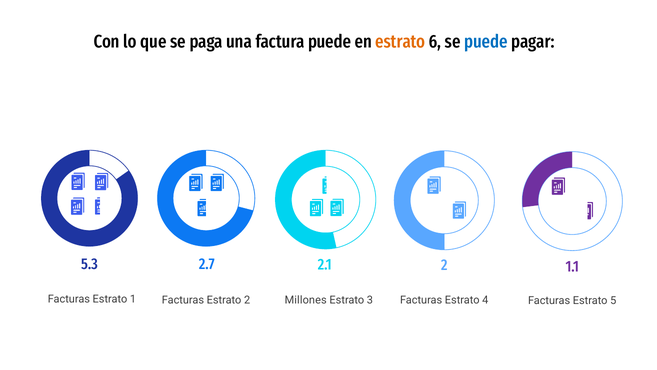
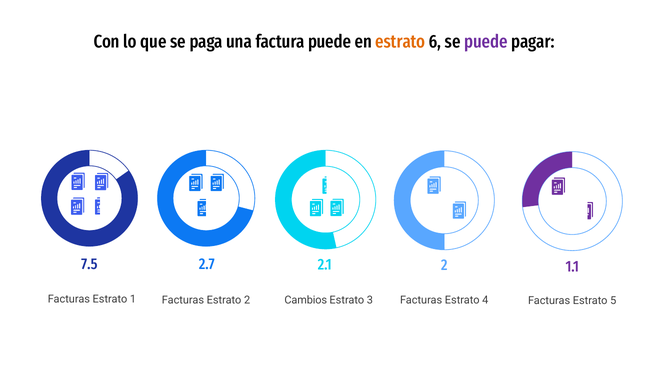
puede at (486, 42) colour: blue -> purple
5.3: 5.3 -> 7.5
Millones: Millones -> Cambios
